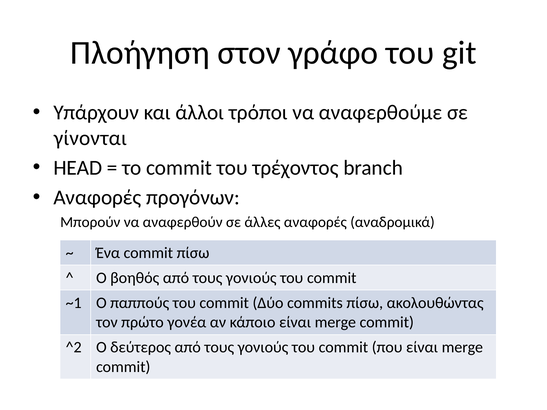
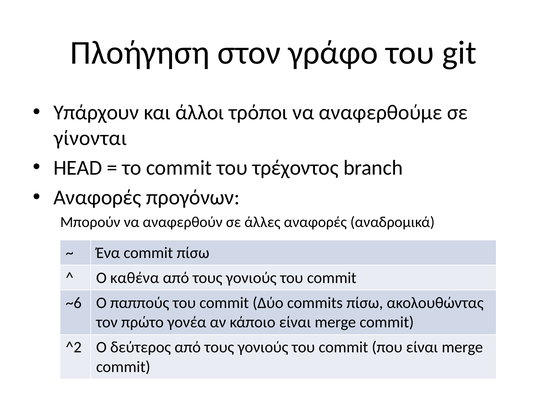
βοηθός: βοηθός -> καθένα
~1: ~1 -> ~6
